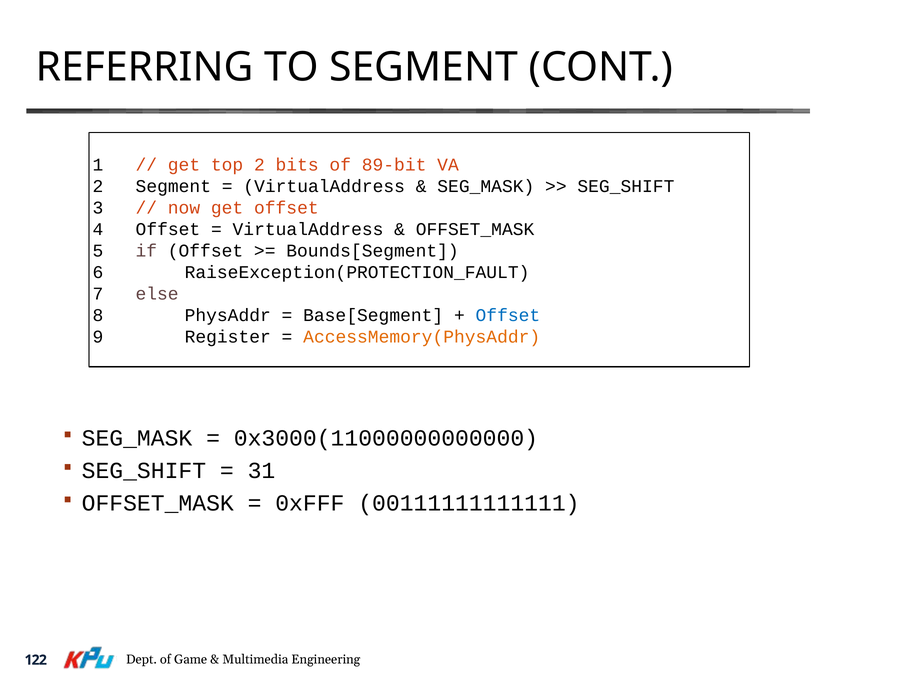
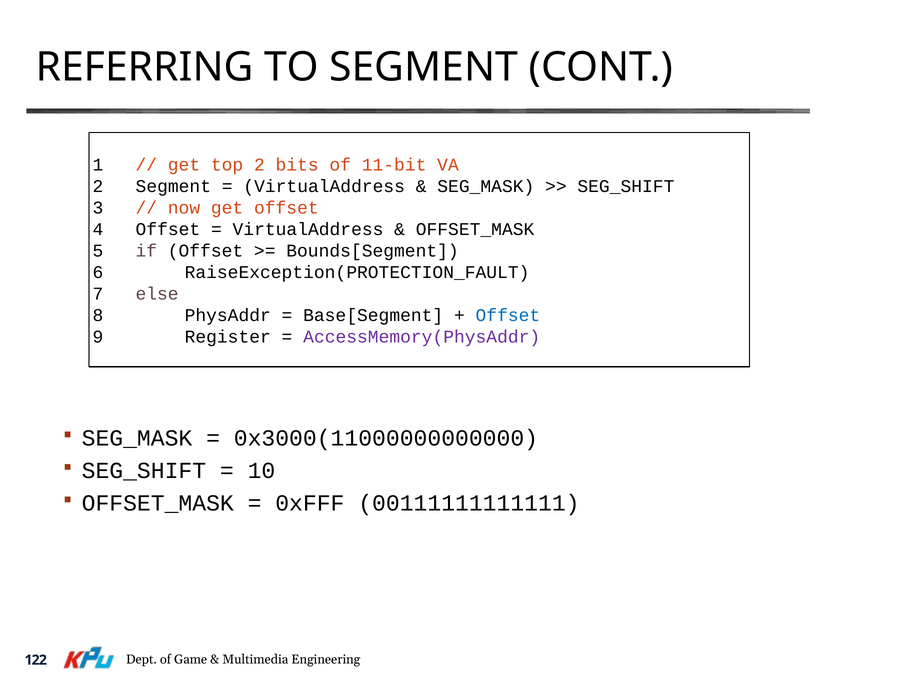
89-bit: 89-bit -> 11-bit
AccessMemory(PhysAddr colour: orange -> purple
31: 31 -> 10
